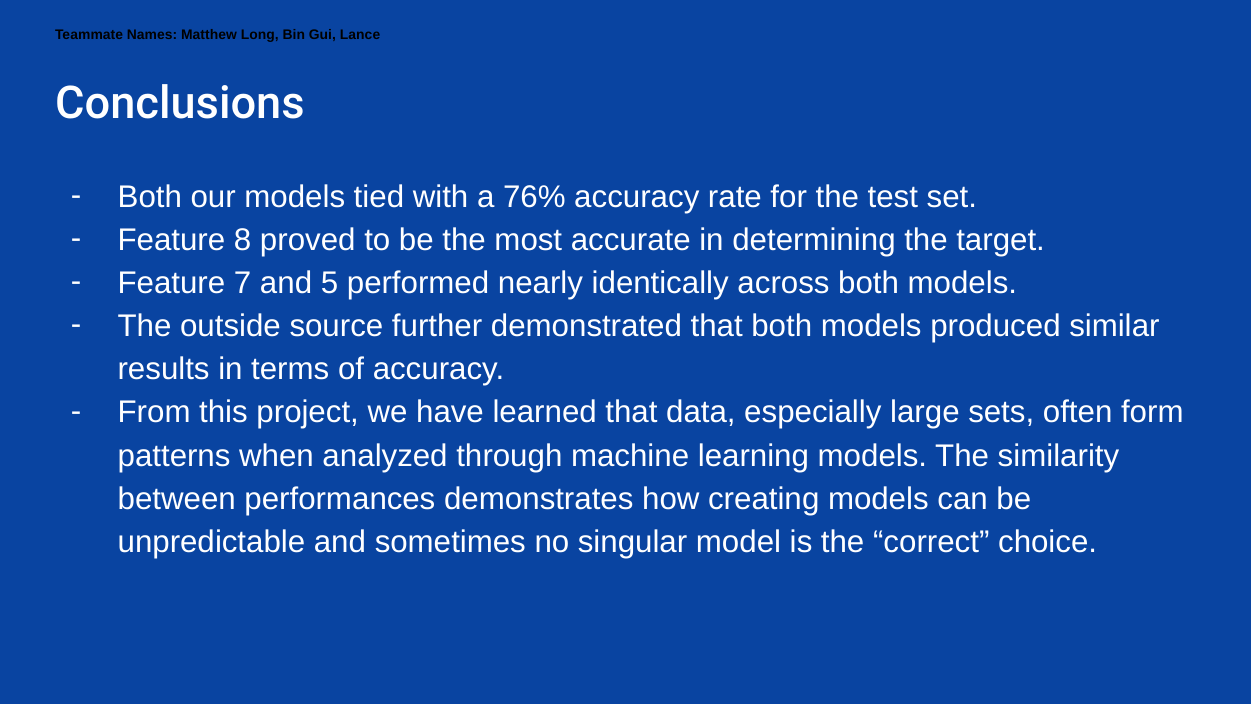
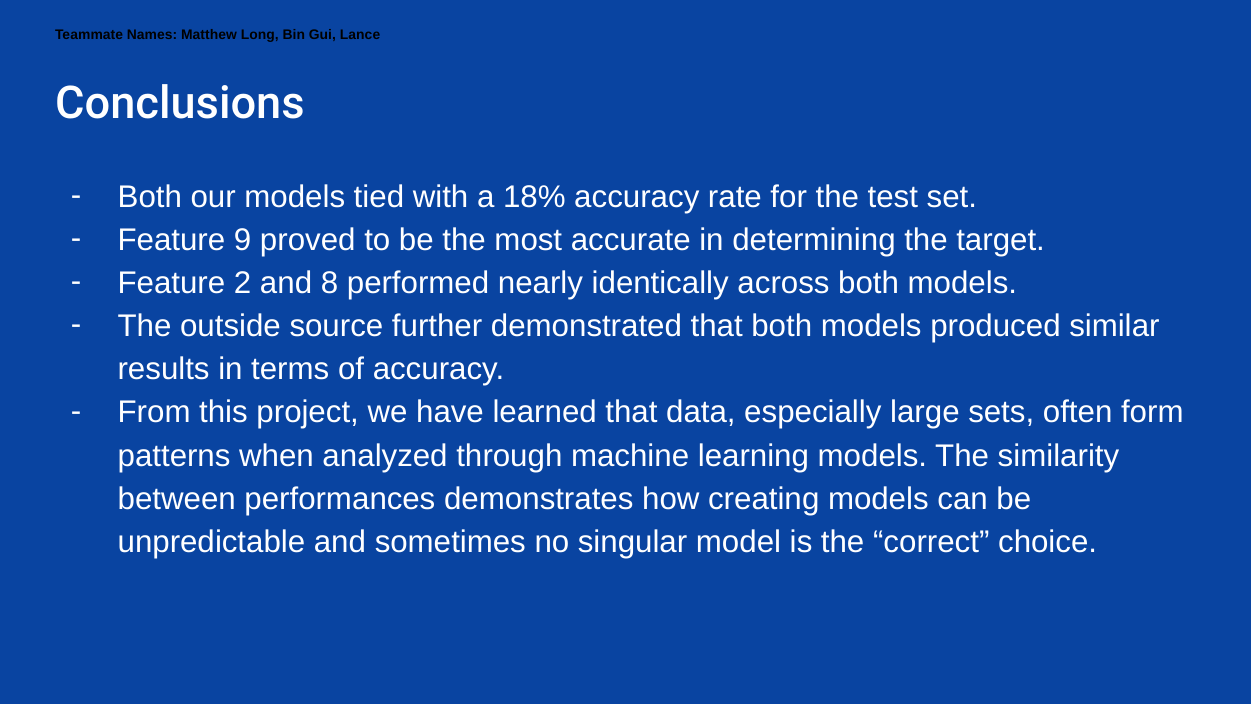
76%: 76% -> 18%
8: 8 -> 9
7: 7 -> 2
5: 5 -> 8
